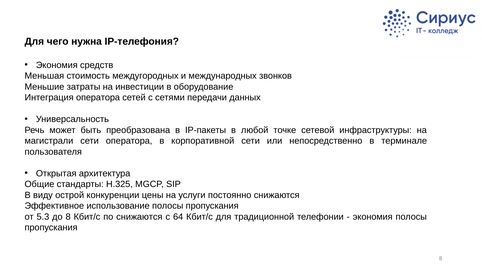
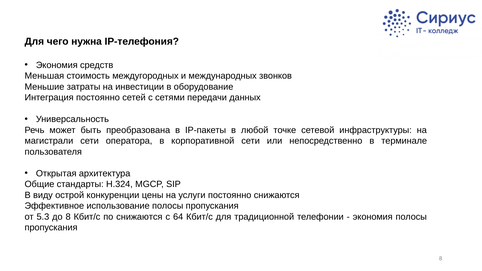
Интеграция оператора: оператора -> постоянно
H.325: H.325 -> H.324
